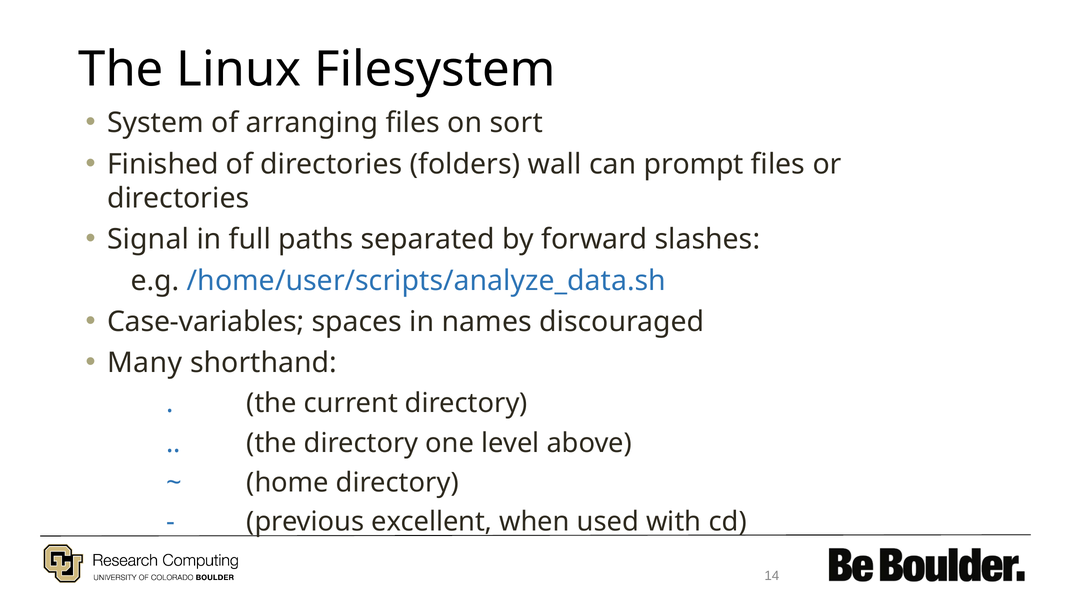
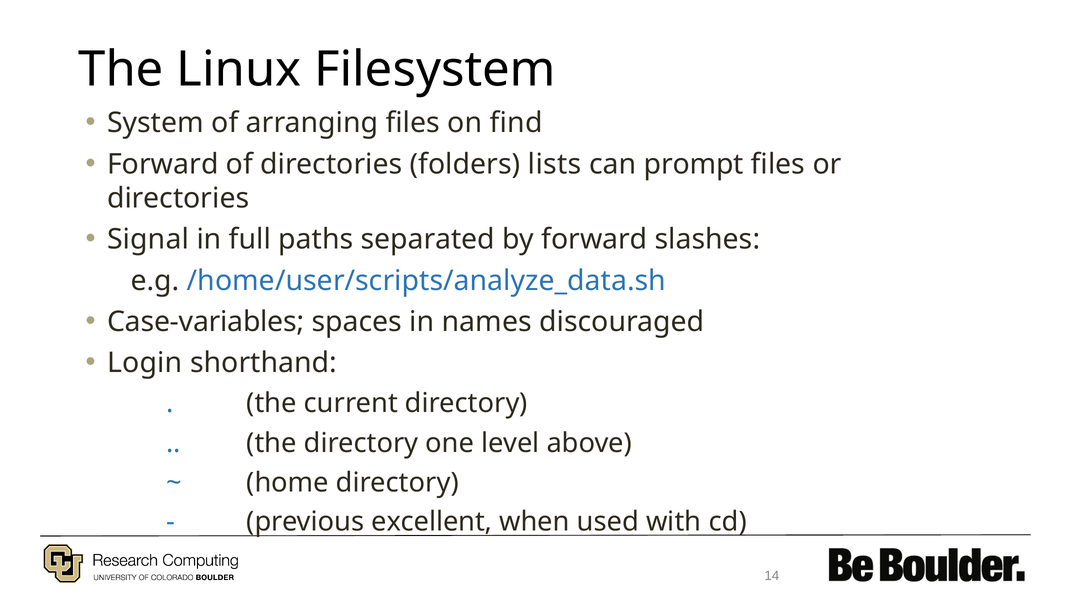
sort: sort -> find
Finished at (163, 164): Finished -> Forward
wall: wall -> lists
Many: Many -> Login
